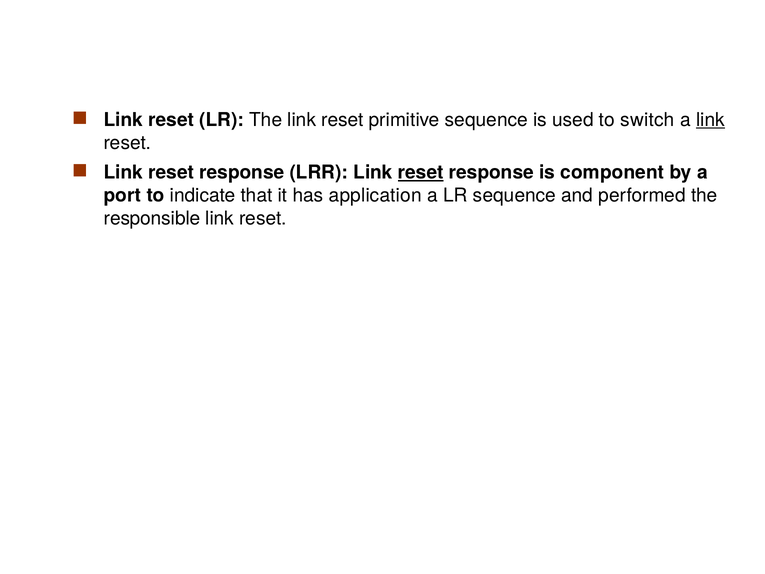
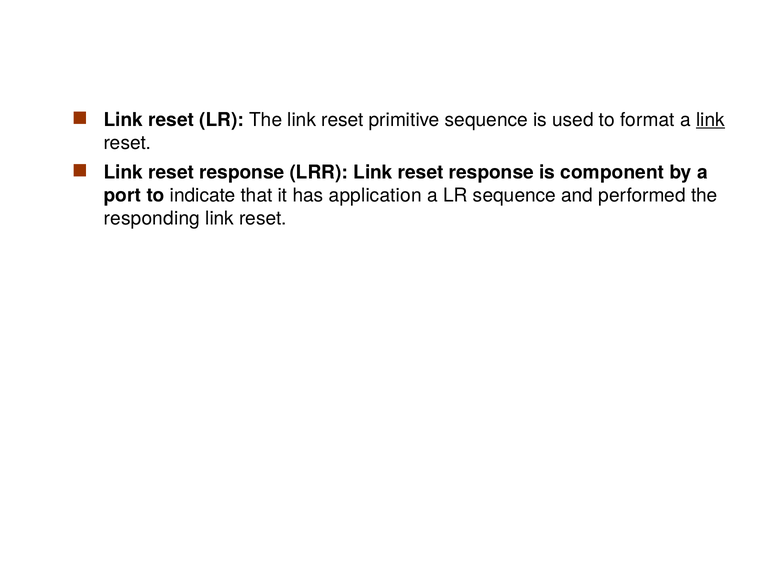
switch: switch -> format
reset at (421, 172) underline: present -> none
responsible: responsible -> responding
